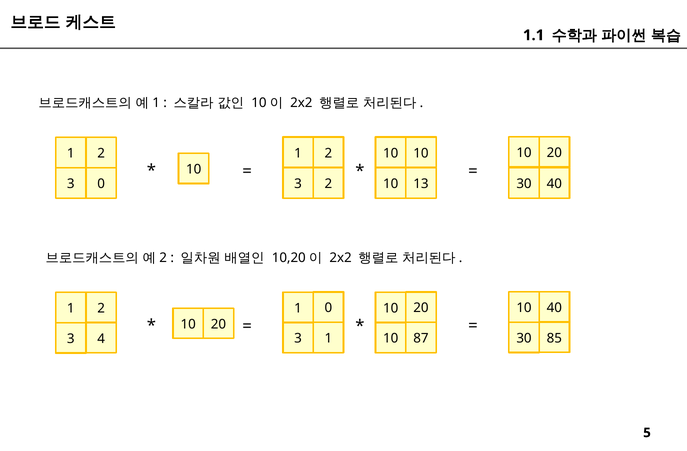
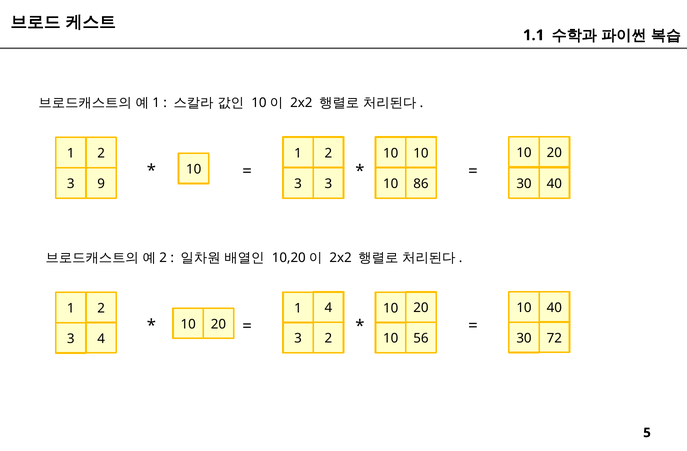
3 0: 0 -> 9
3 2: 2 -> 3
13: 13 -> 86
1 0: 0 -> 4
85: 85 -> 72
3 1: 1 -> 2
87: 87 -> 56
